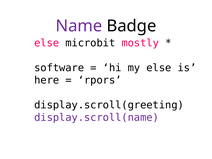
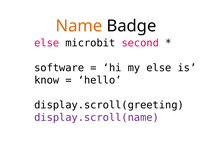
Name colour: purple -> orange
mostly: mostly -> second
here: here -> know
rpors: rpors -> hello
